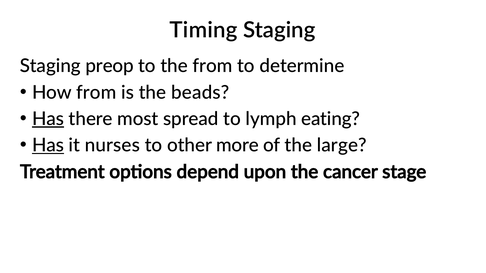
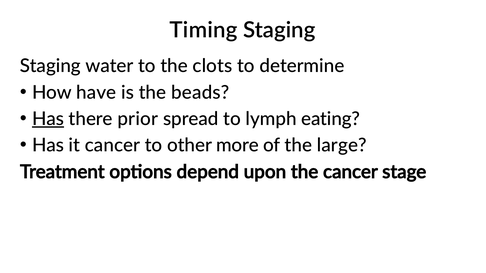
preop: preop -> water
the from: from -> clots
How from: from -> have
most: most -> prior
Has at (48, 146) underline: present -> none
it nurses: nurses -> cancer
